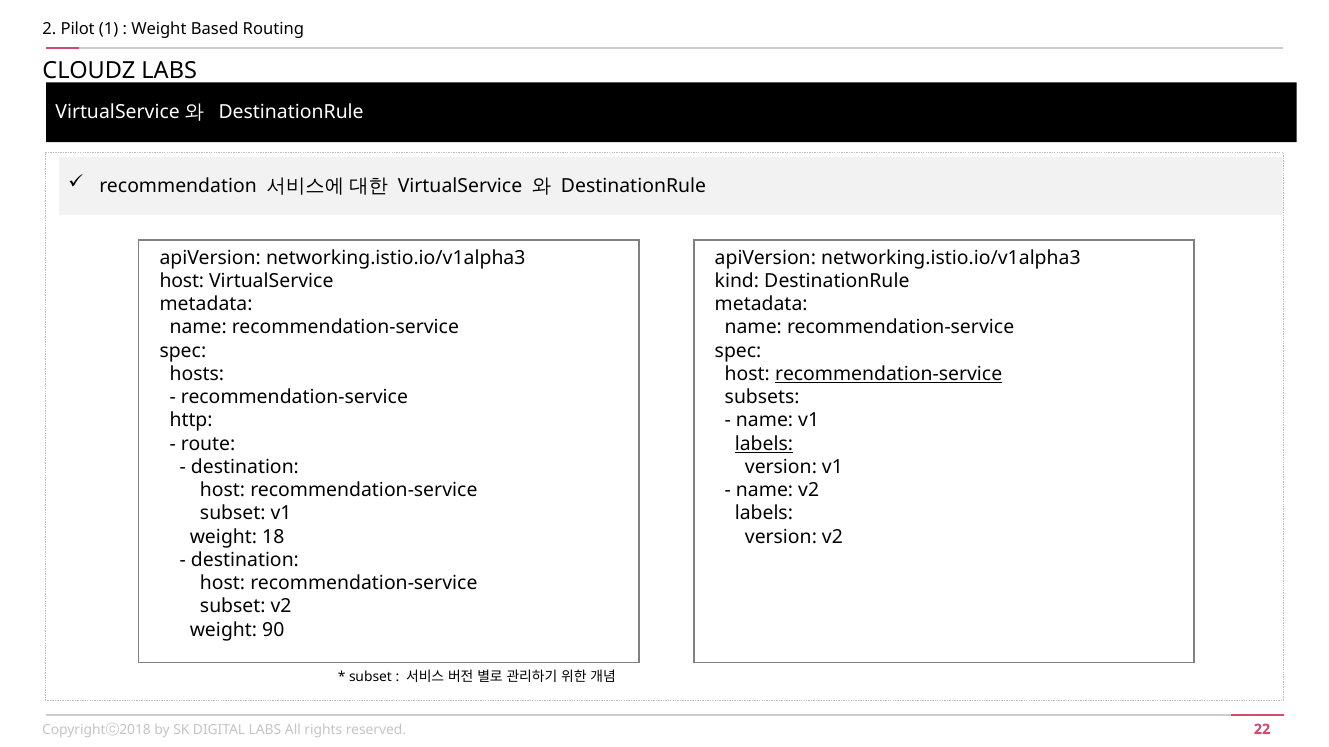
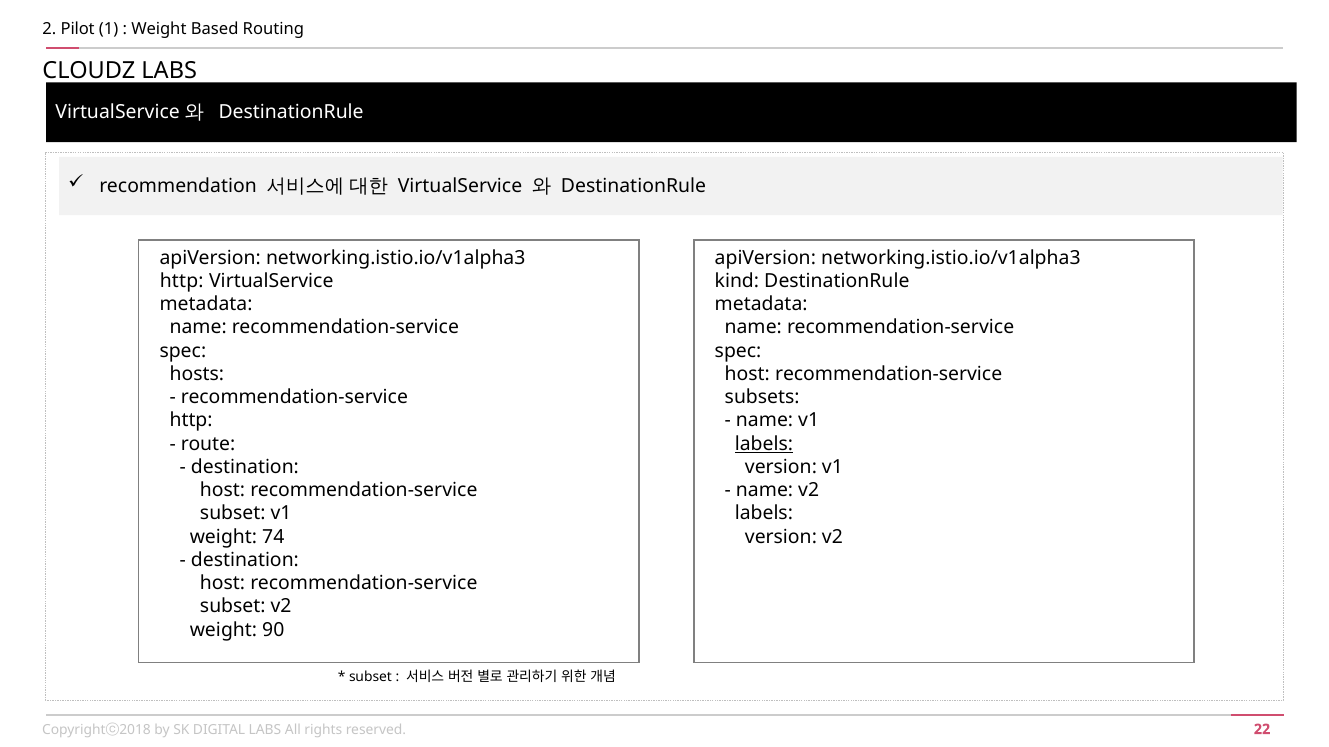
host at (182, 281): host -> http
recommendation-service at (889, 374) underline: present -> none
18: 18 -> 74
